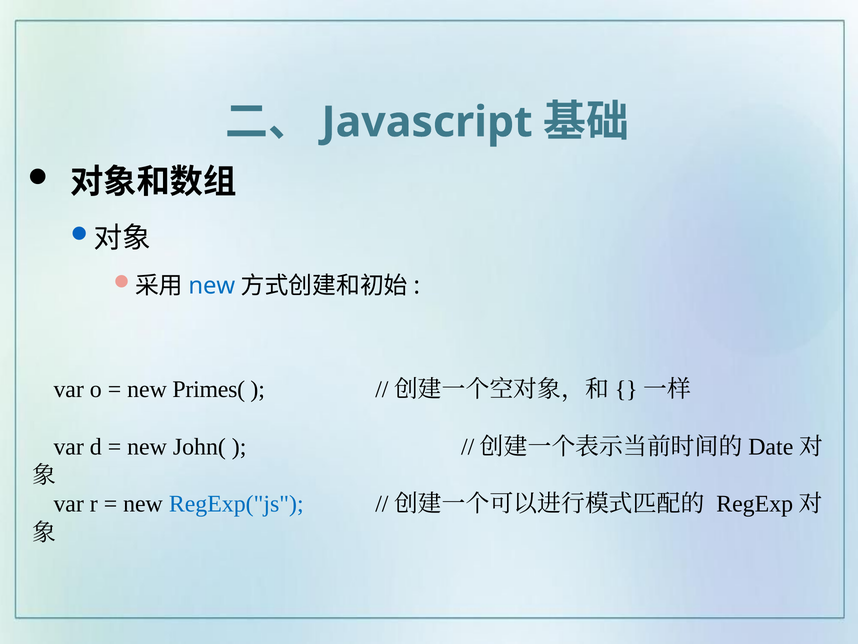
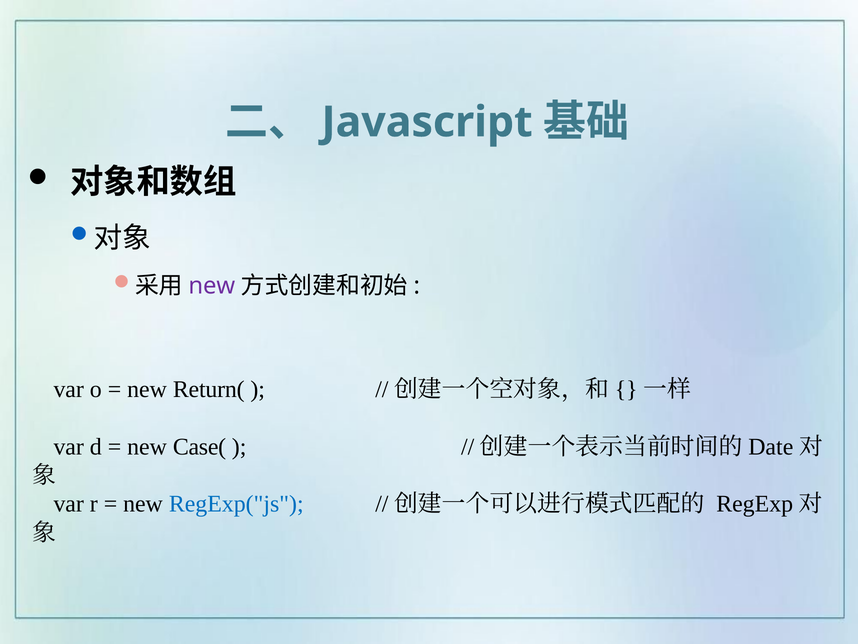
new at (212, 286) colour: blue -> purple
Primes(: Primes( -> Return(
John(: John( -> Case(
